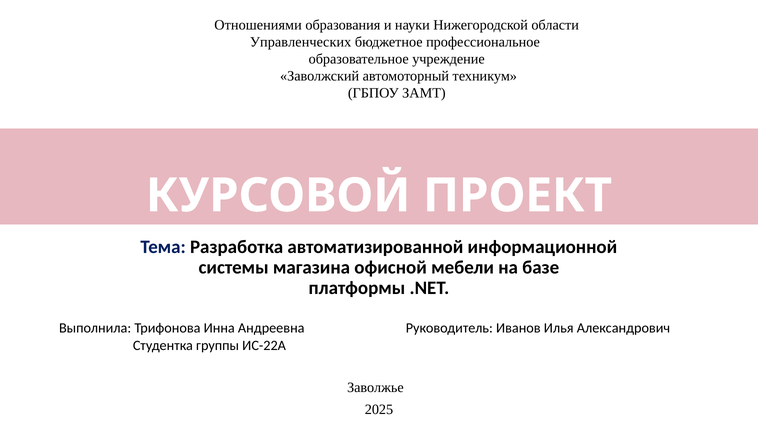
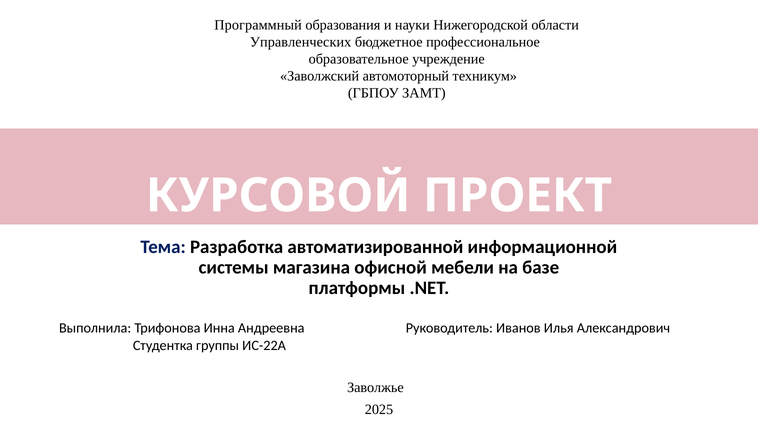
Отношениями: Отношениями -> Программный
